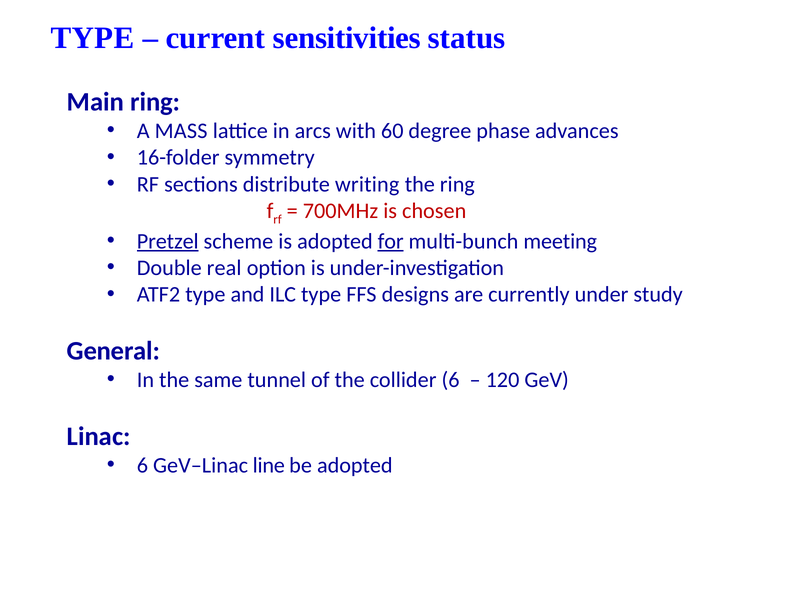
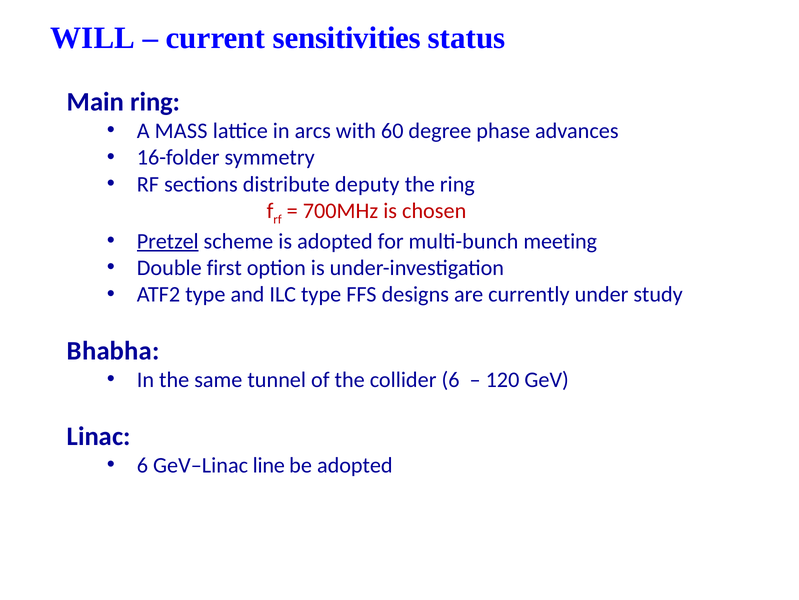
TYPE at (92, 38): TYPE -> WILL
writing: writing -> deputy
for underline: present -> none
real: real -> first
General: General -> Bhabha
